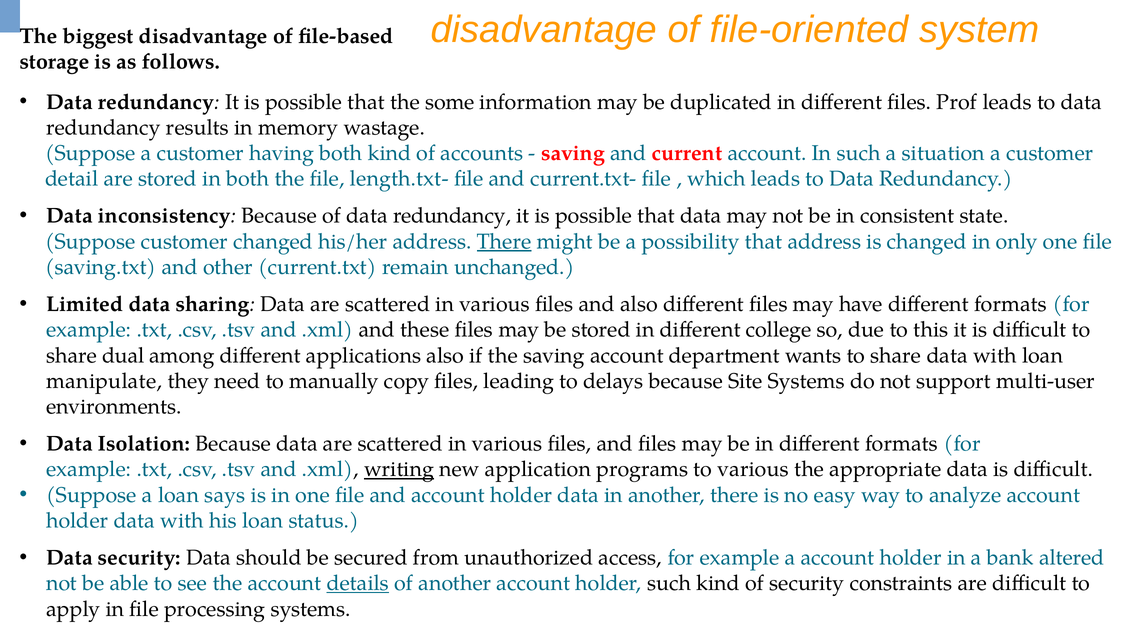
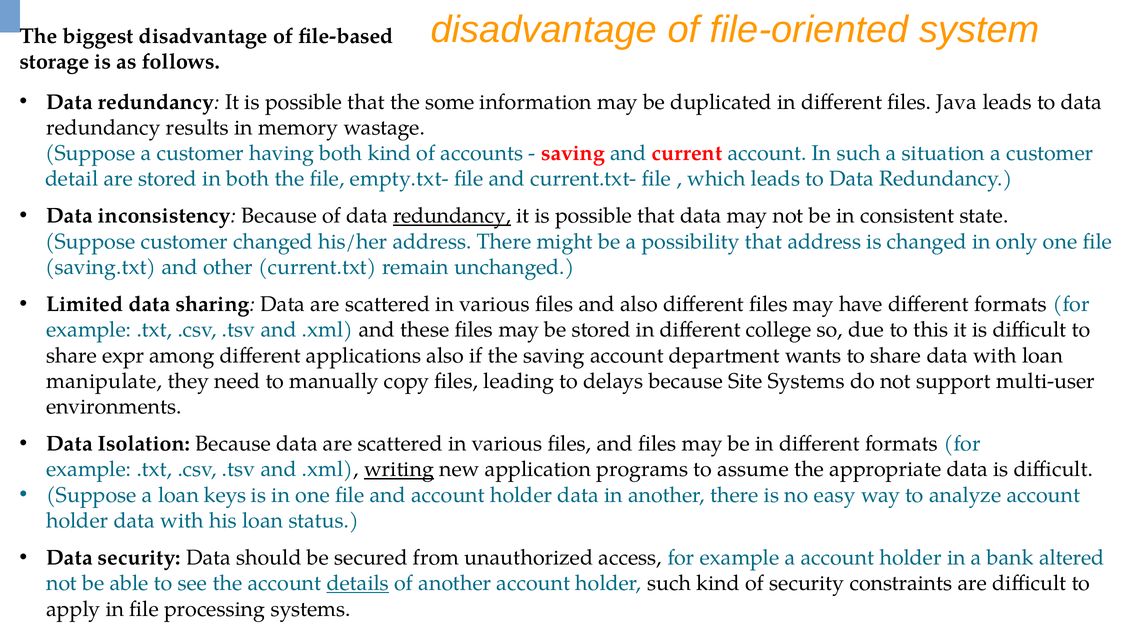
Prof: Prof -> Java
length.txt-: length.txt- -> empty.txt-
redundancy at (452, 216) underline: none -> present
There at (504, 242) underline: present -> none
dual: dual -> expr
to various: various -> assume
says: says -> keys
